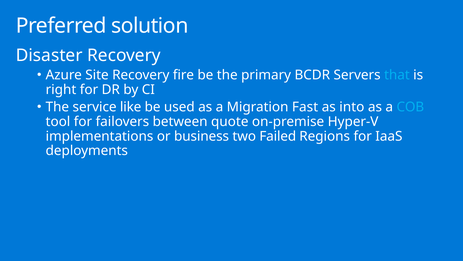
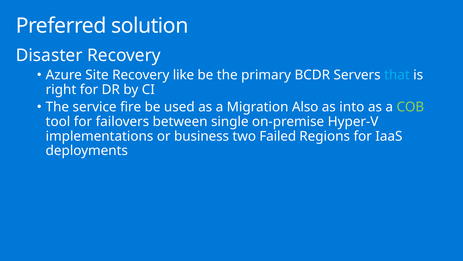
fire: fire -> like
like: like -> fire
Fast: Fast -> Also
COB colour: light blue -> light green
quote: quote -> single
